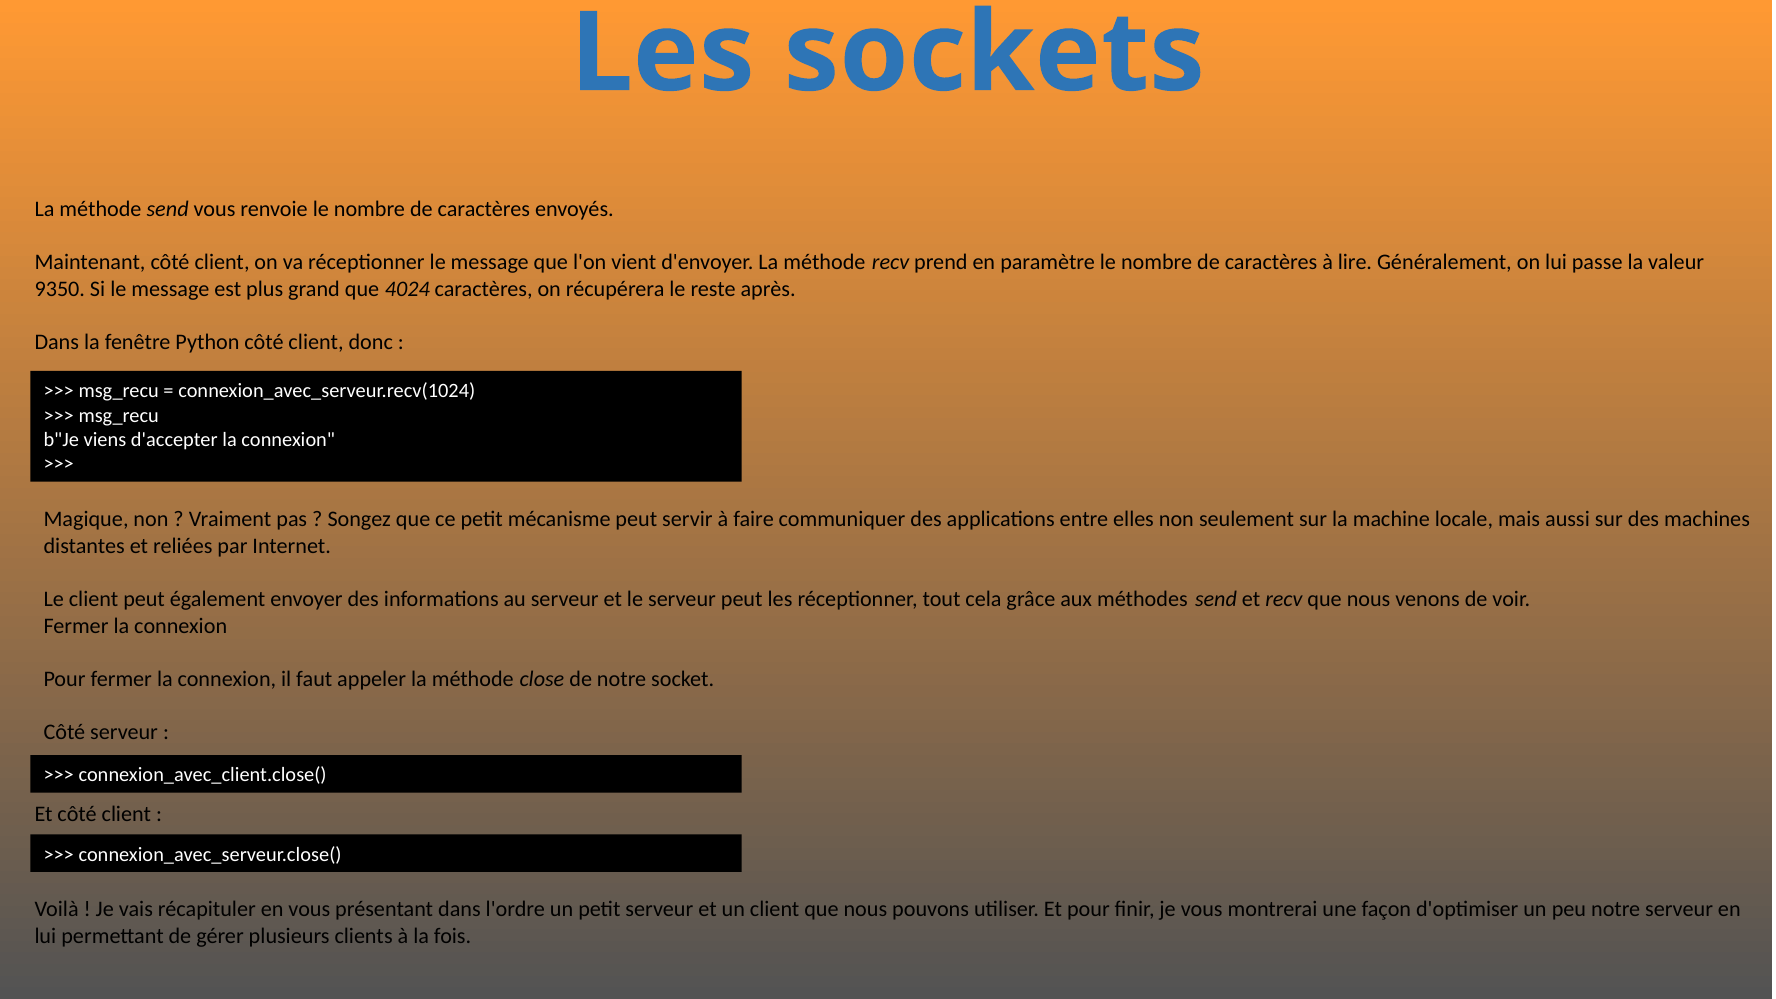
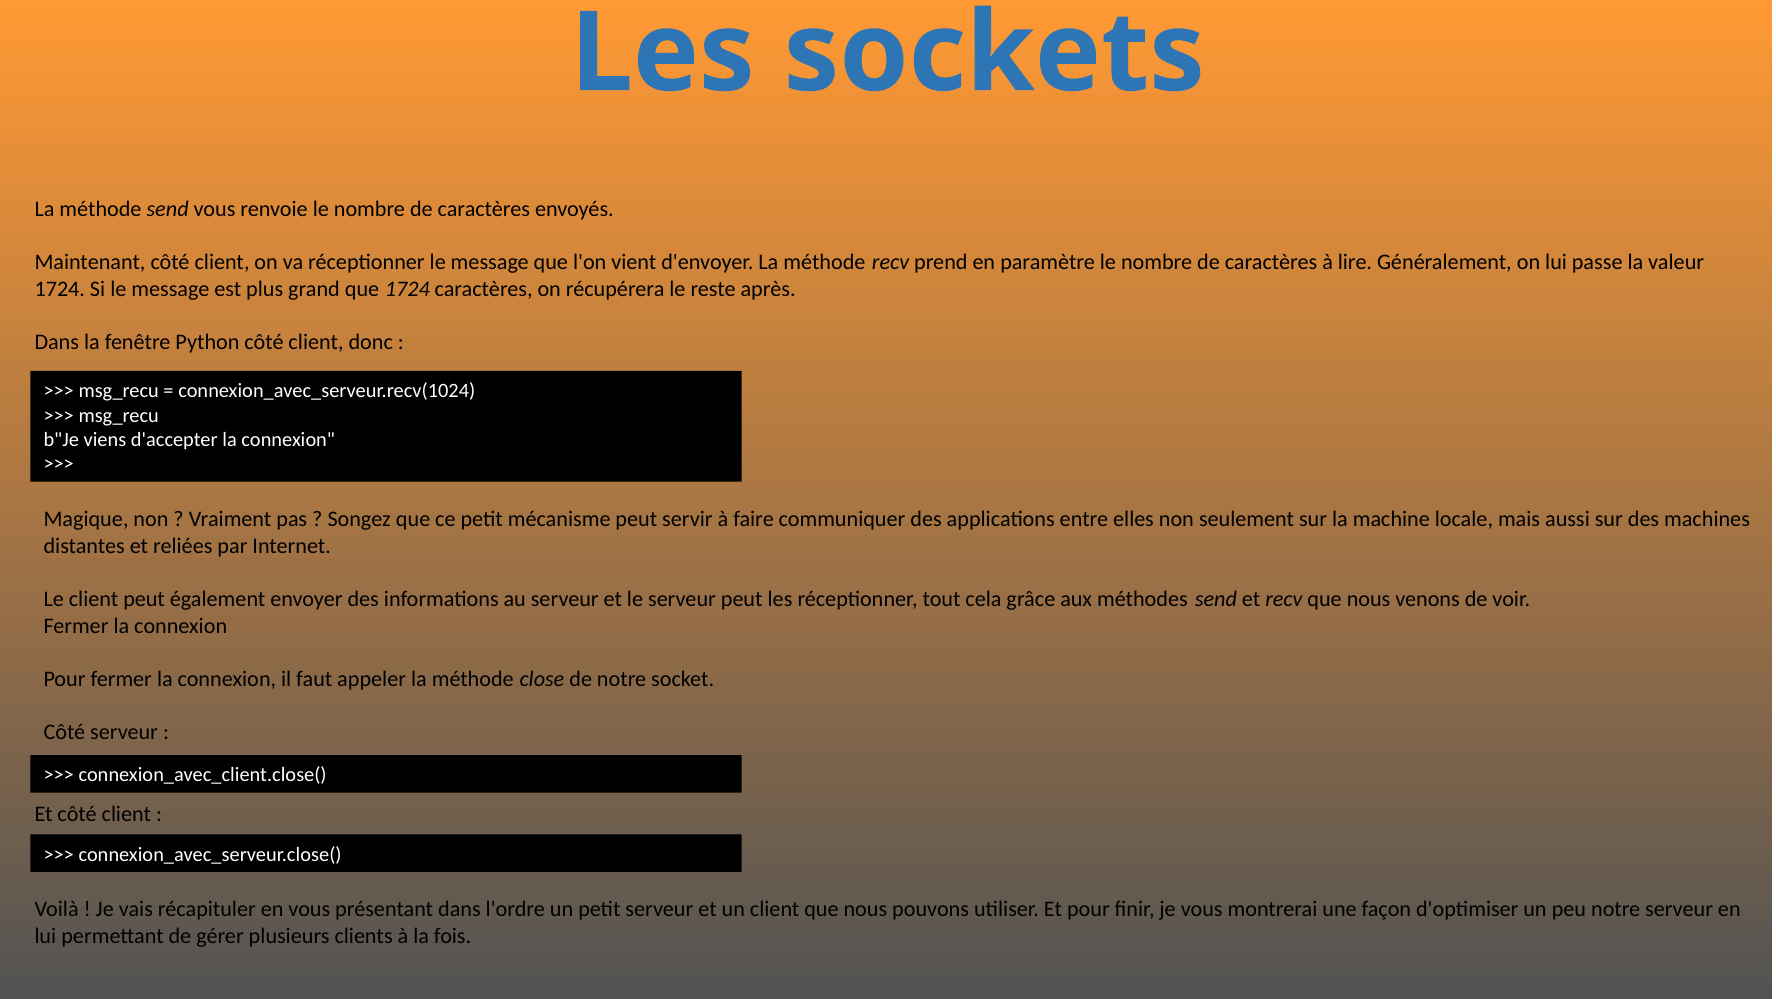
9350 at (60, 289): 9350 -> 1724
que 4024: 4024 -> 1724
